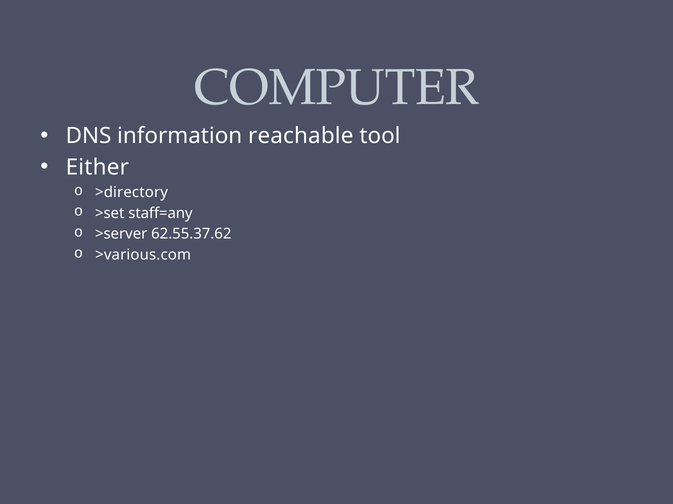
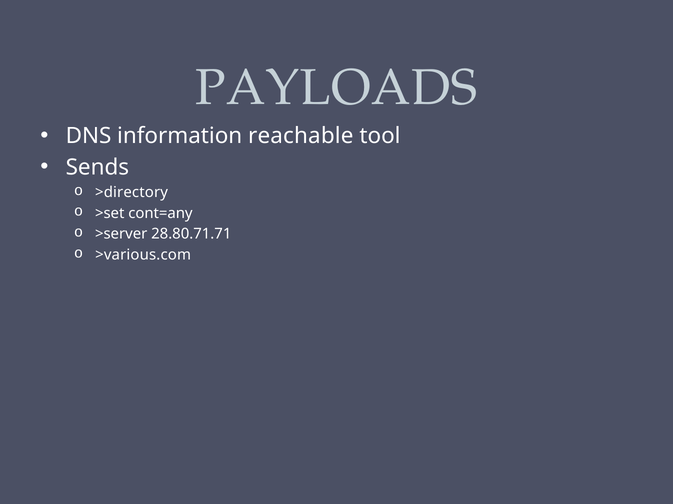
COMPUTER: COMPUTER -> PAYLOADS
Either: Either -> Sends
staff=any: staff=any -> cont=any
62.55.37.62: 62.55.37.62 -> 28.80.71.71
